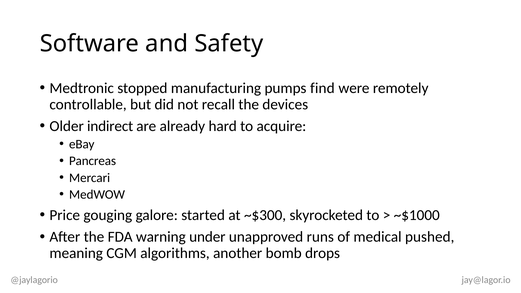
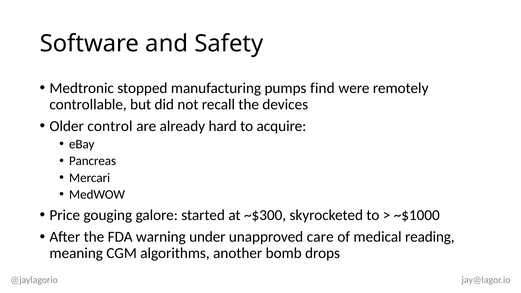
indirect: indirect -> control
runs: runs -> care
pushed: pushed -> reading
